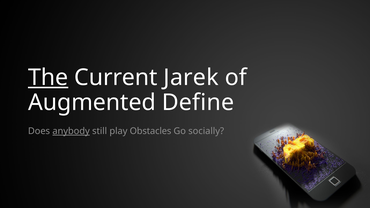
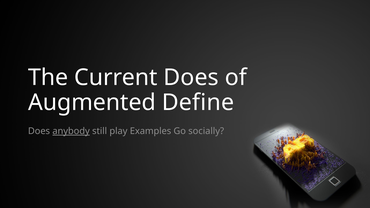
The underline: present -> none
Current Jarek: Jarek -> Does
Obstacles: Obstacles -> Examples
